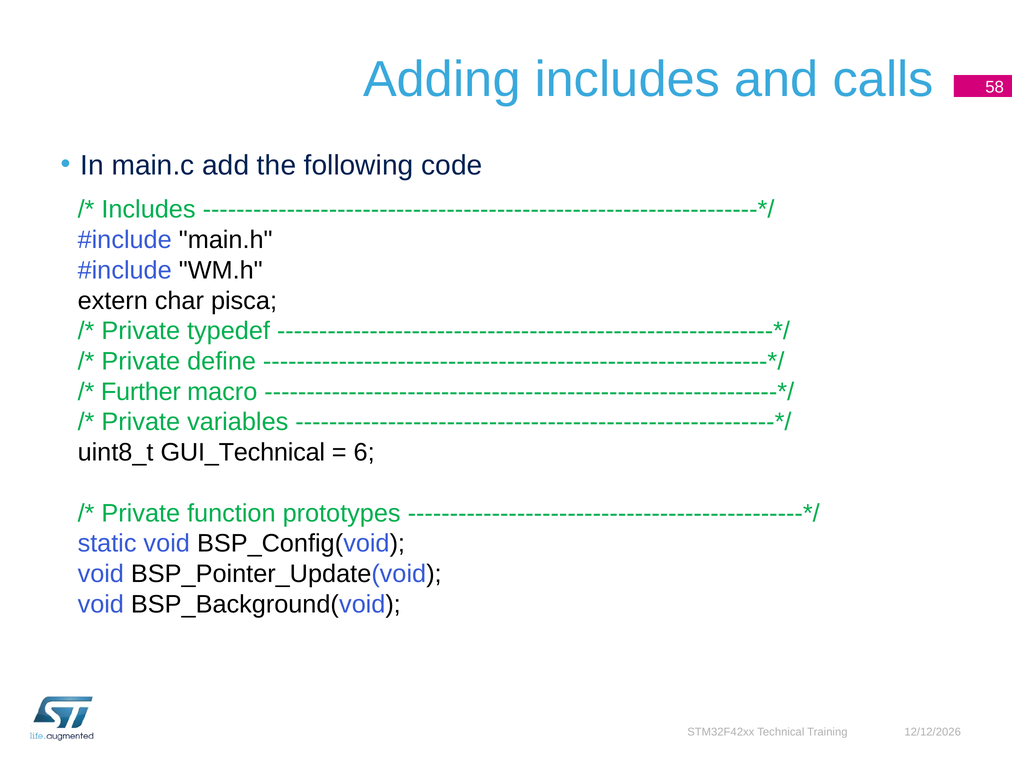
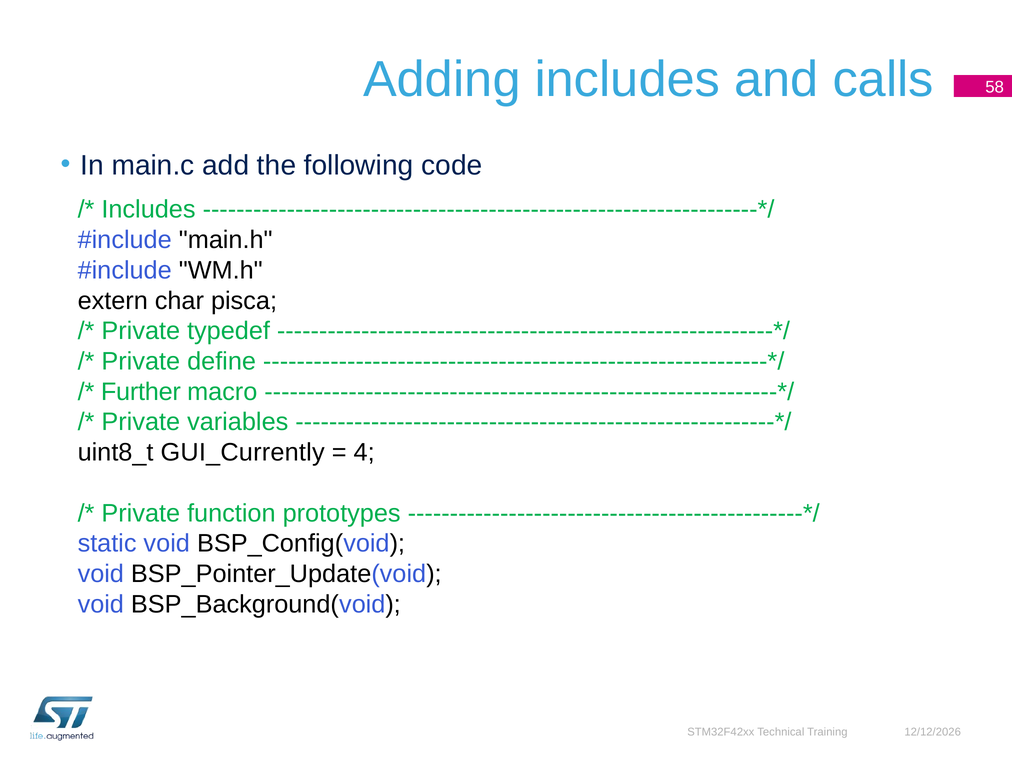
GUI_Technical: GUI_Technical -> GUI_Currently
6: 6 -> 4
